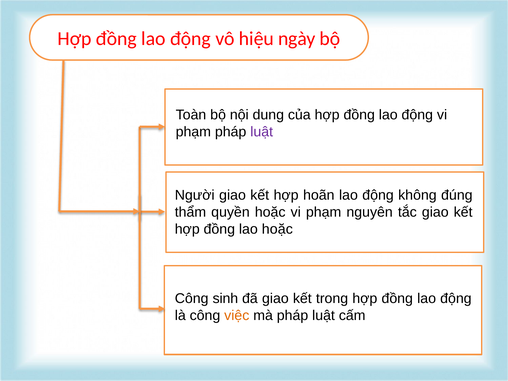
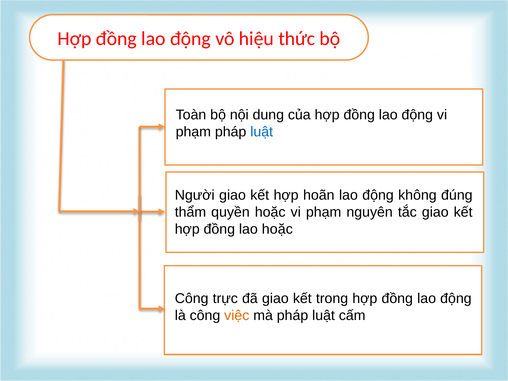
ngày: ngày -> thức
luật at (262, 132) colour: purple -> blue
sinh: sinh -> trực
